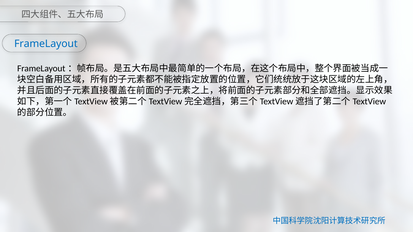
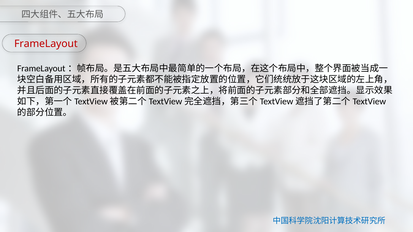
FrameLayout at (46, 44) colour: blue -> red
